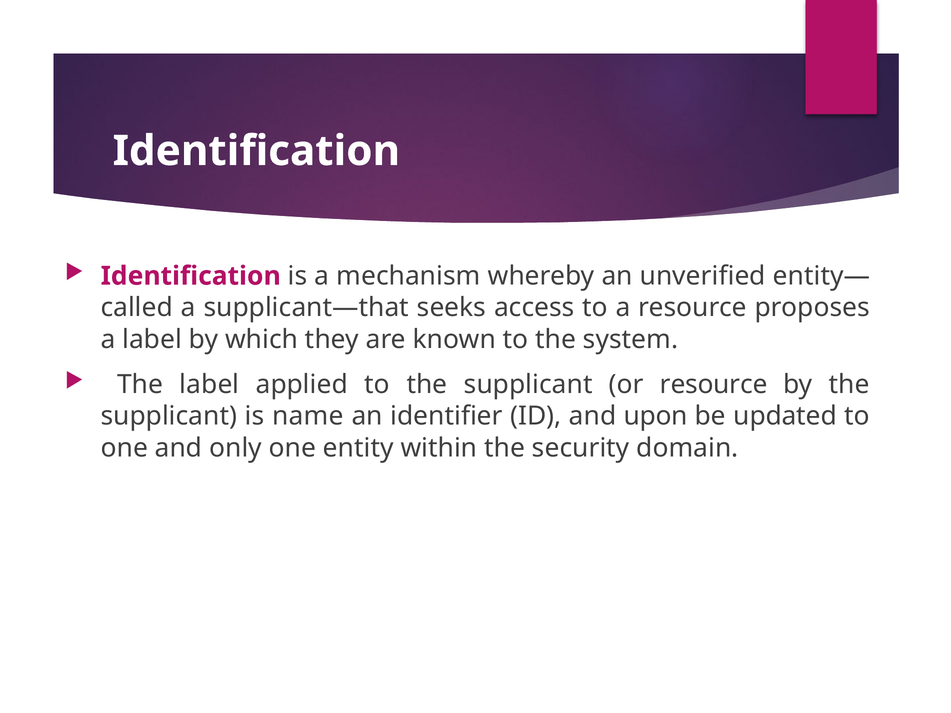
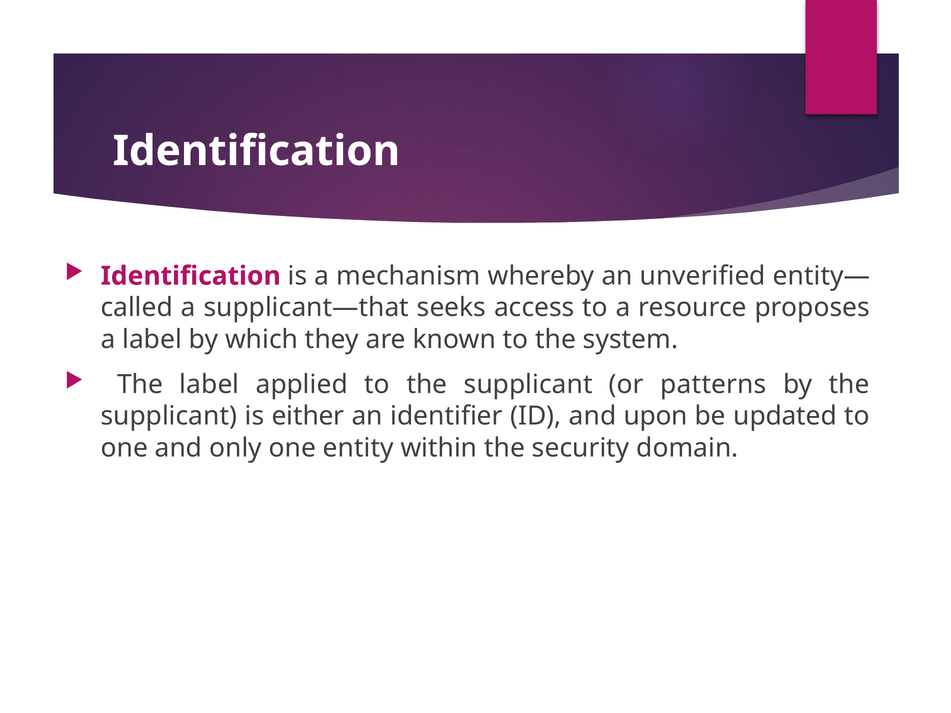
or resource: resource -> patterns
name: name -> either
